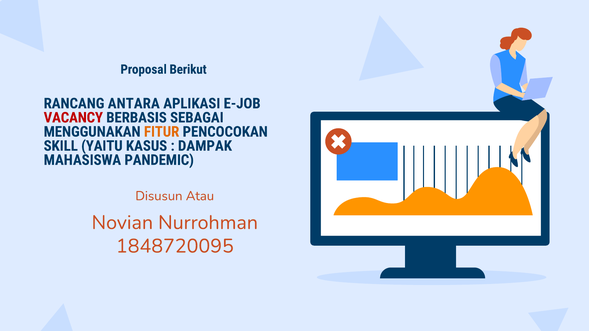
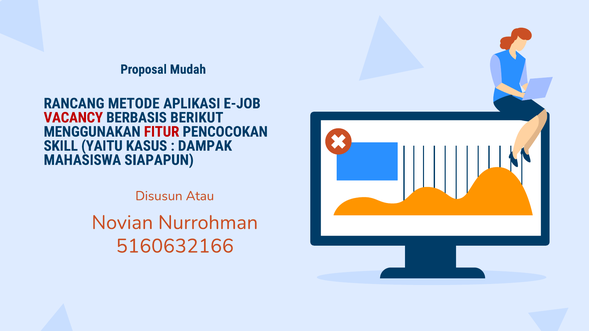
Berikut: Berikut -> Mudah
ANTARA: ANTARA -> METODE
SEBAGAI: SEBAGAI -> BERIKUT
FITUR colour: orange -> red
PANDEMIC: PANDEMIC -> SIAPAPUN
1848720095: 1848720095 -> 5160632166
